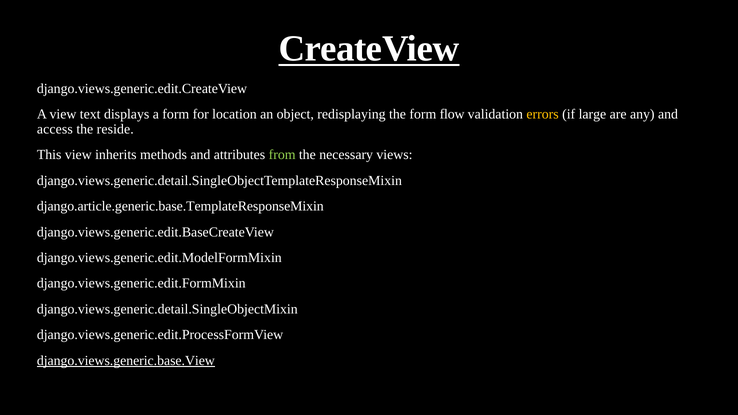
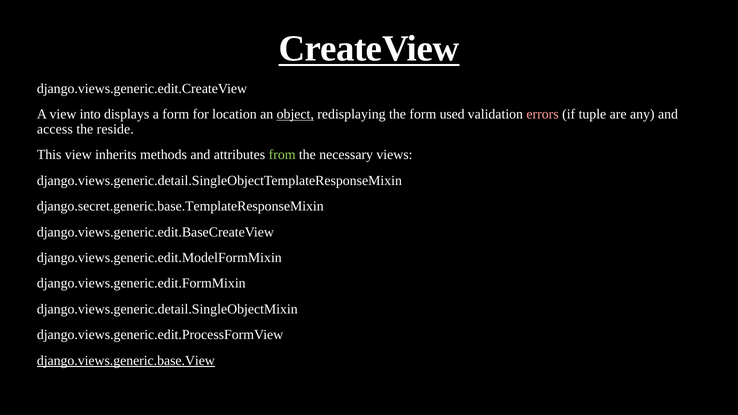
text: text -> into
object underline: none -> present
flow: flow -> used
errors colour: yellow -> pink
large: large -> tuple
django.article.generic.base.TemplateResponseMixin: django.article.generic.base.TemplateResponseMixin -> django.secret.generic.base.TemplateResponseMixin
